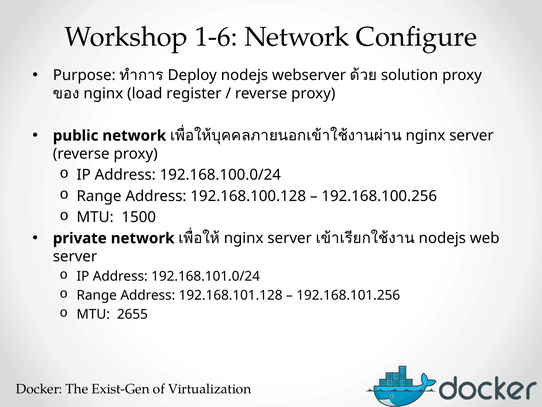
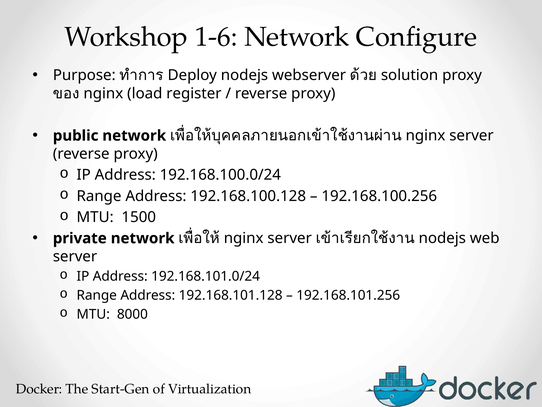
2655: 2655 -> 8000
Exist-Gen: Exist-Gen -> Start-Gen
